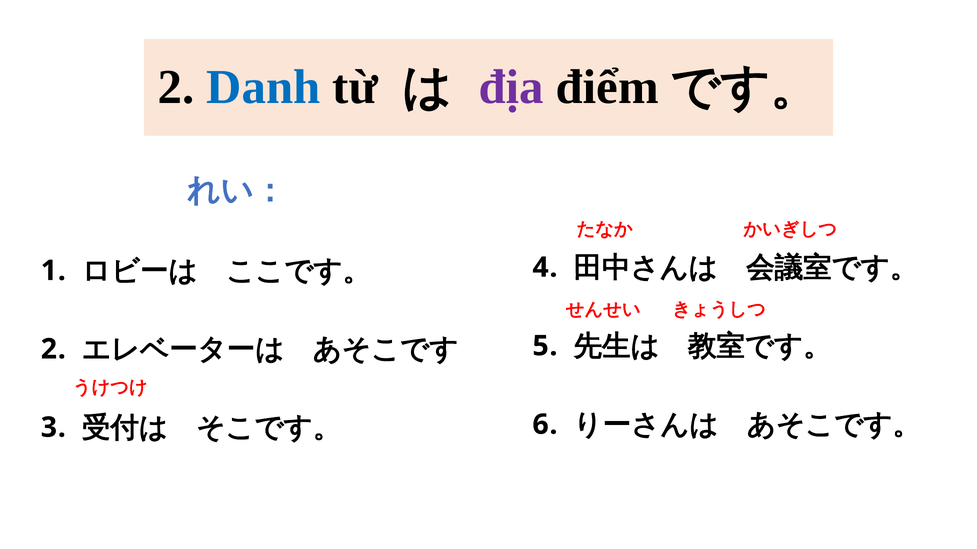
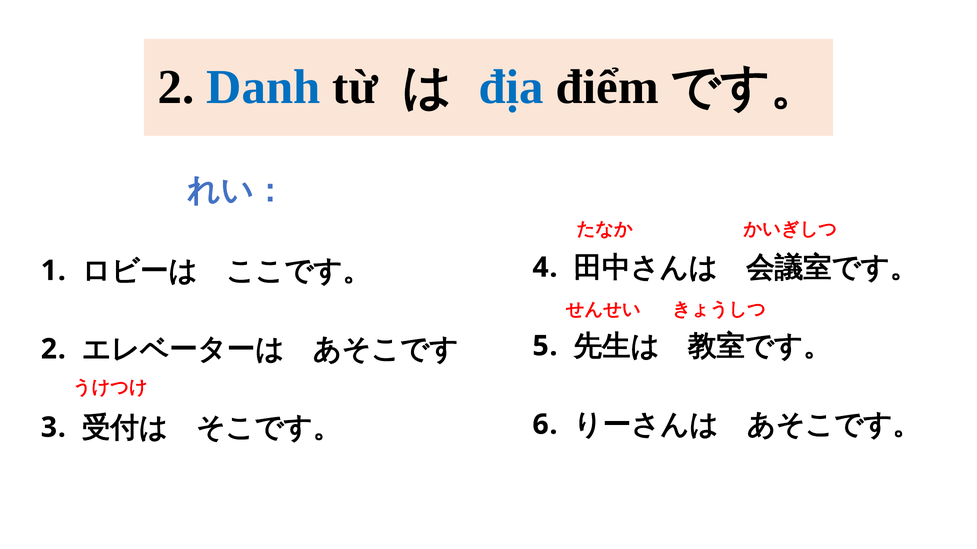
địa colour: purple -> blue
